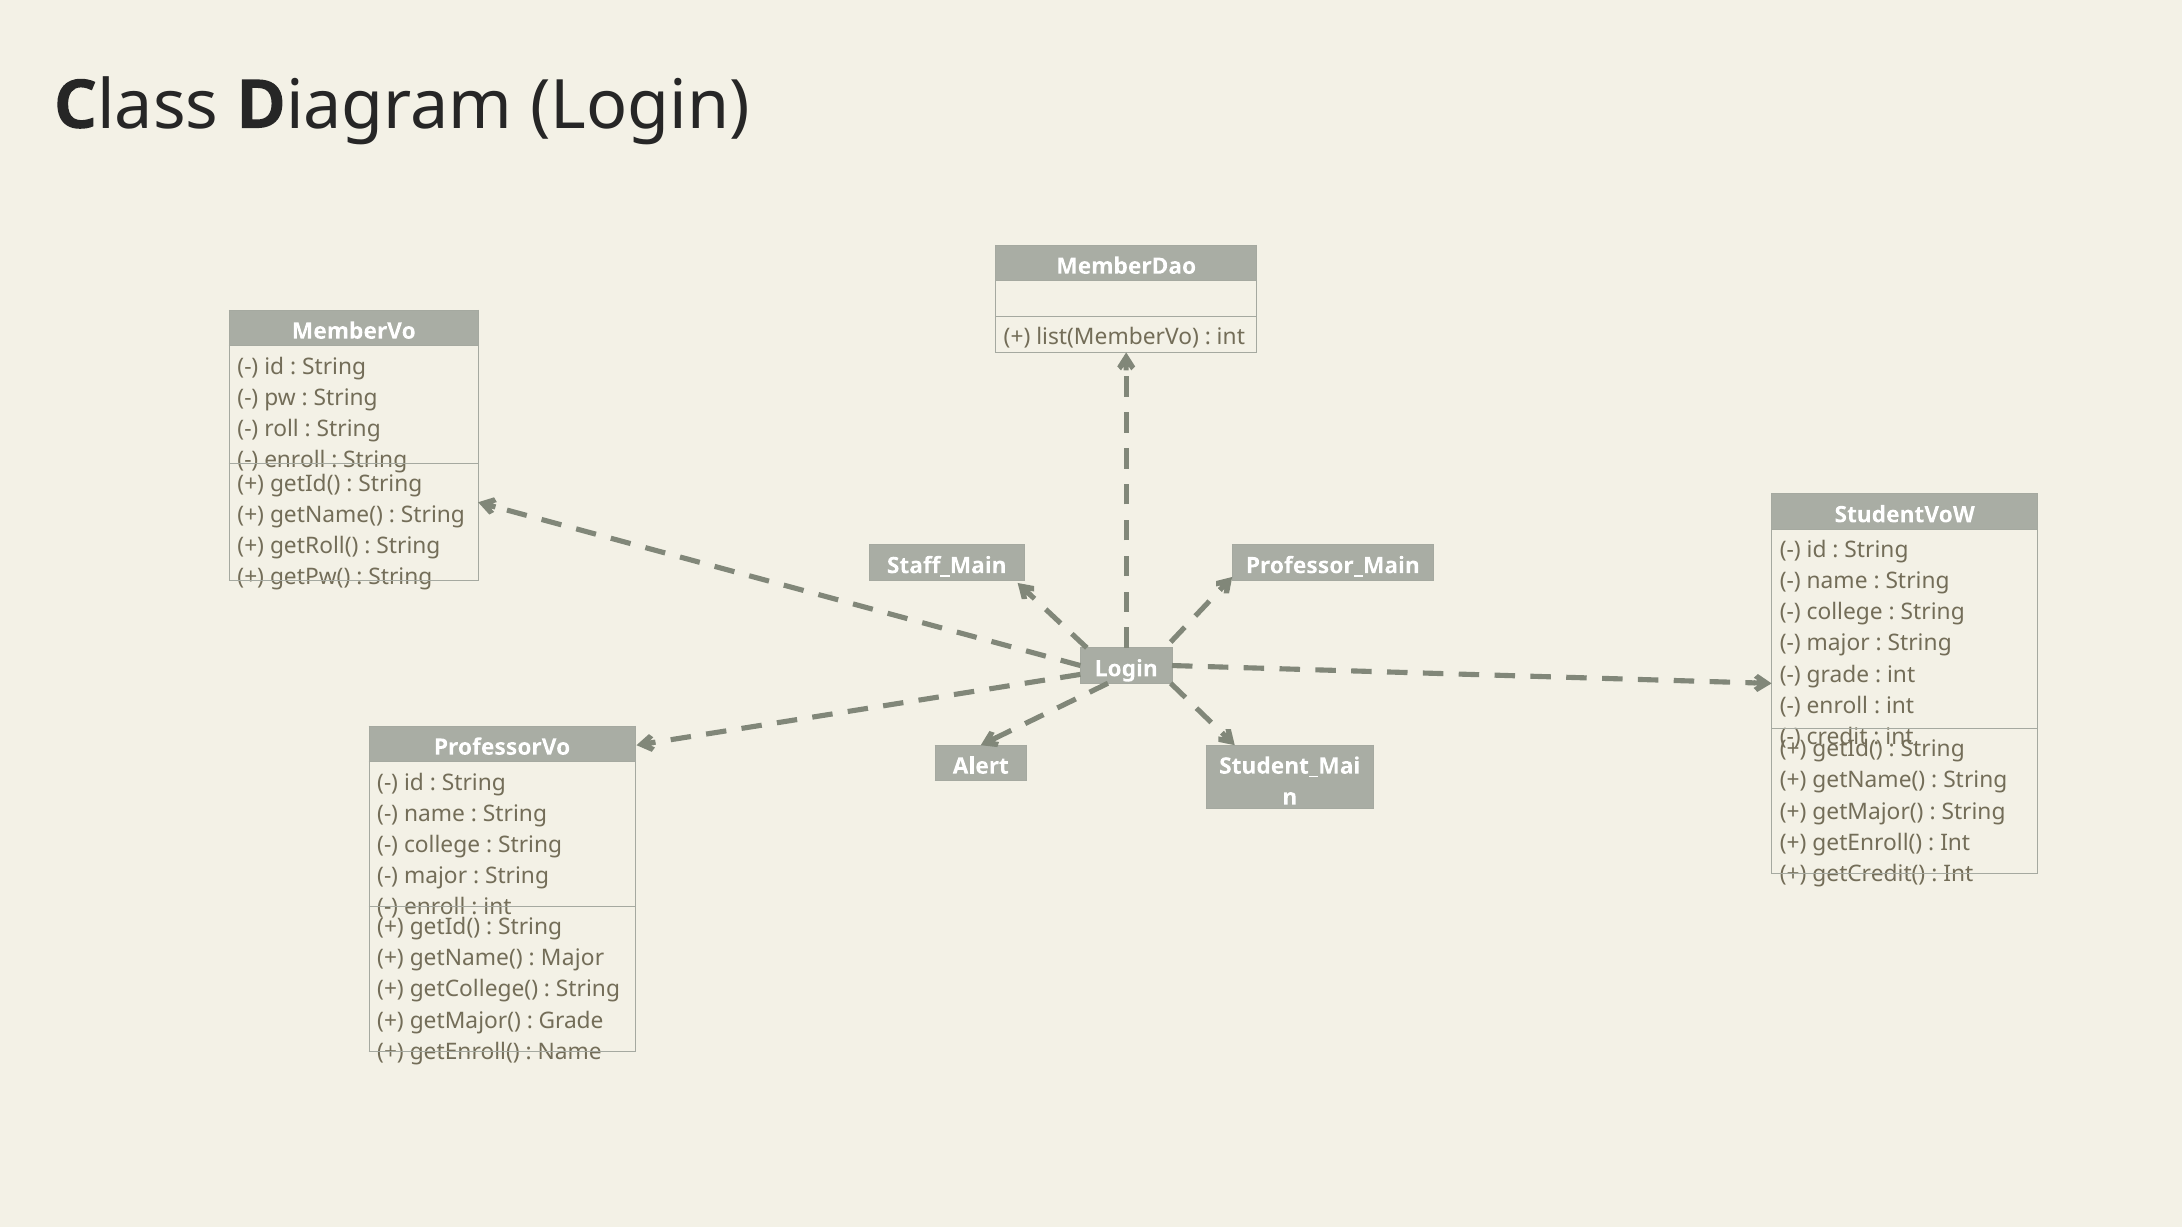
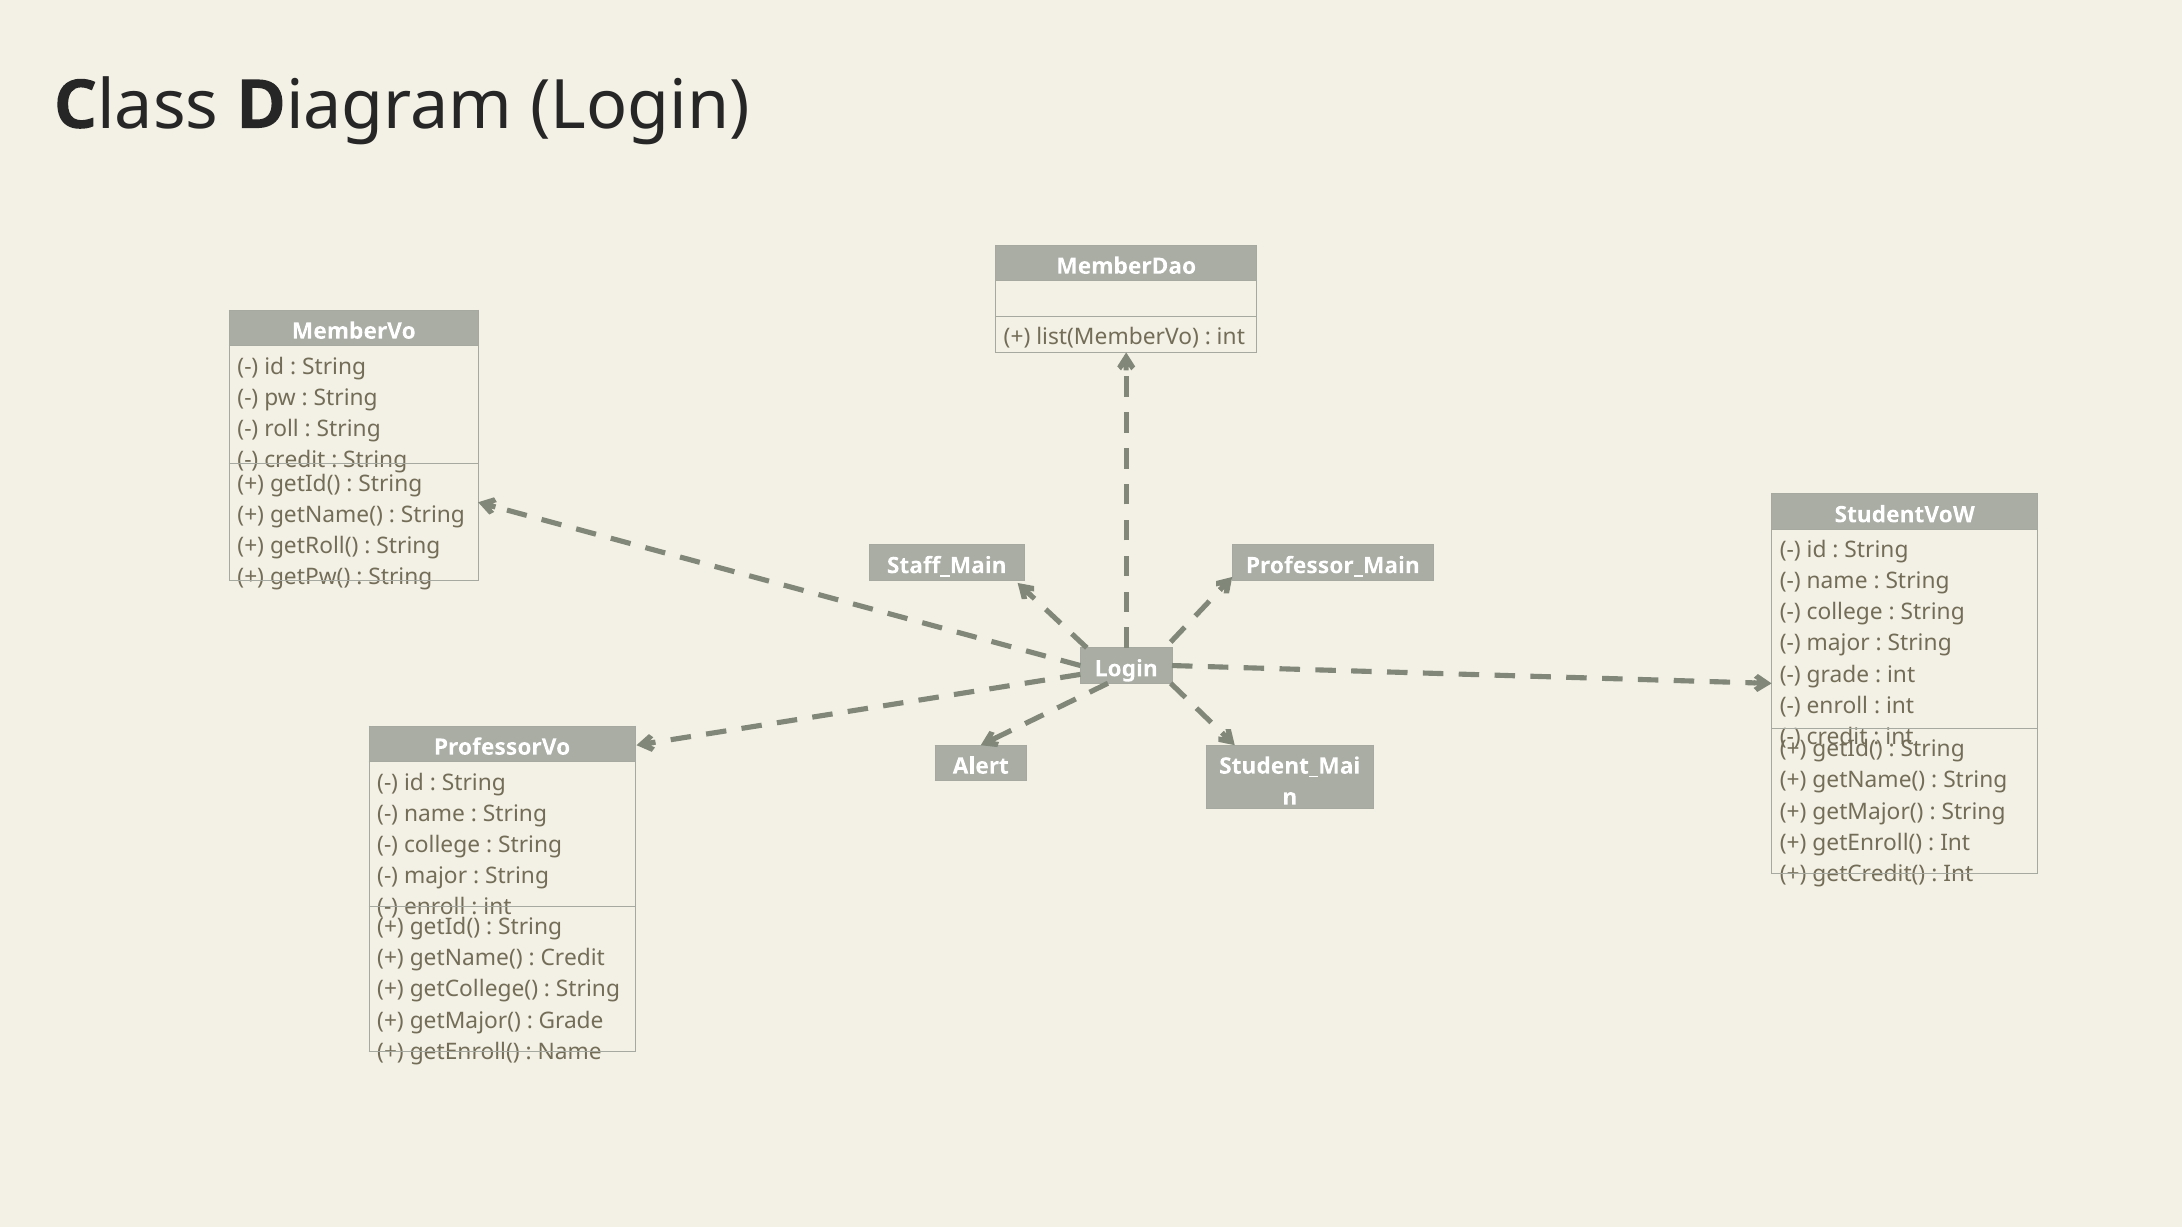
enroll at (295, 460): enroll -> credit
Major at (573, 959): Major -> Credit
